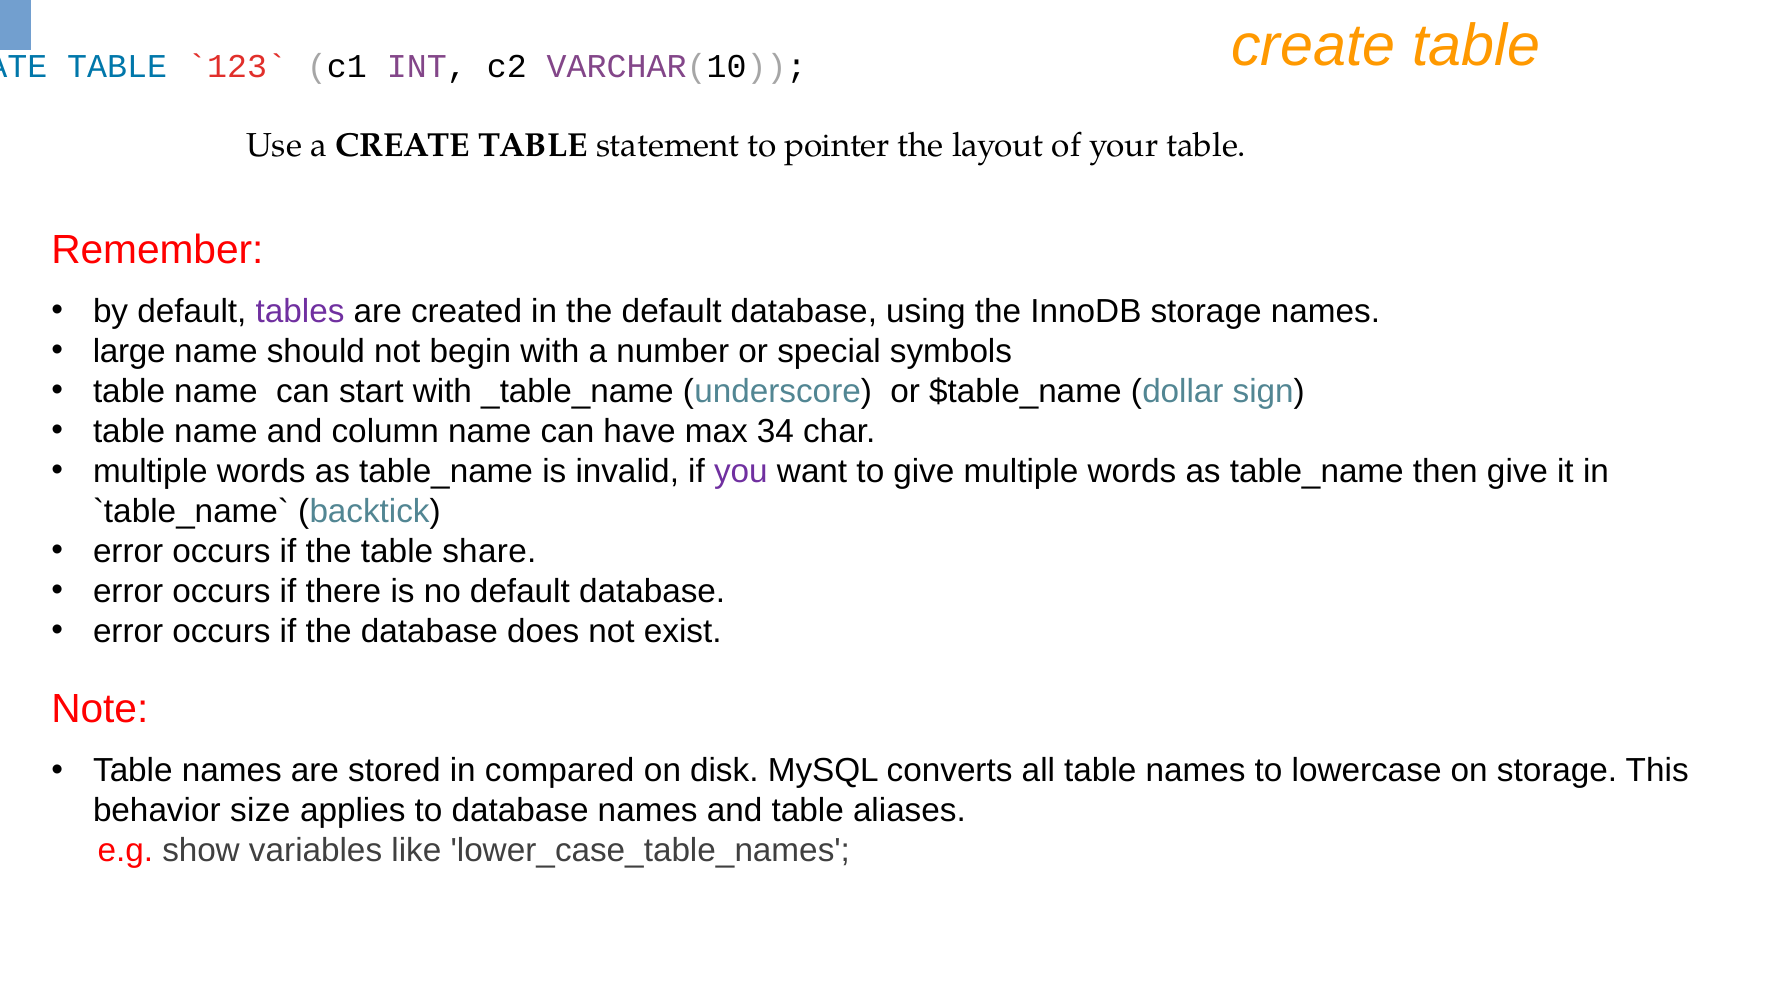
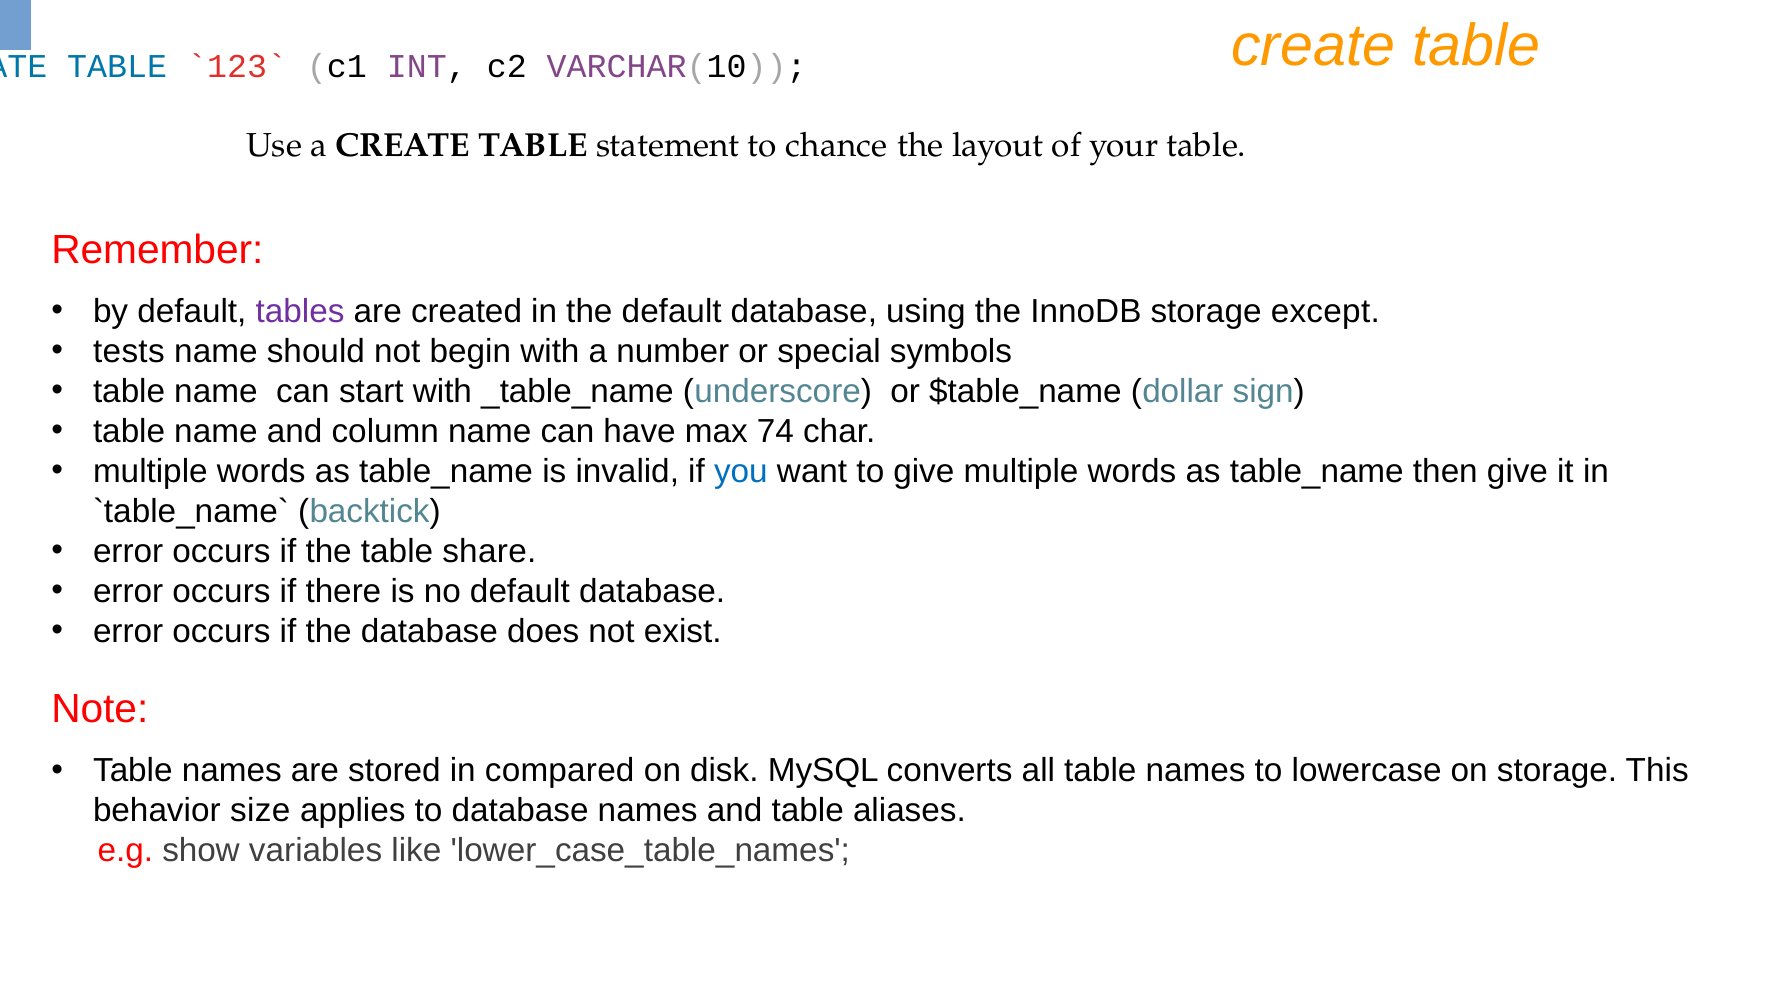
pointer: pointer -> chance
storage names: names -> except
large: large -> tests
34: 34 -> 74
you colour: purple -> blue
